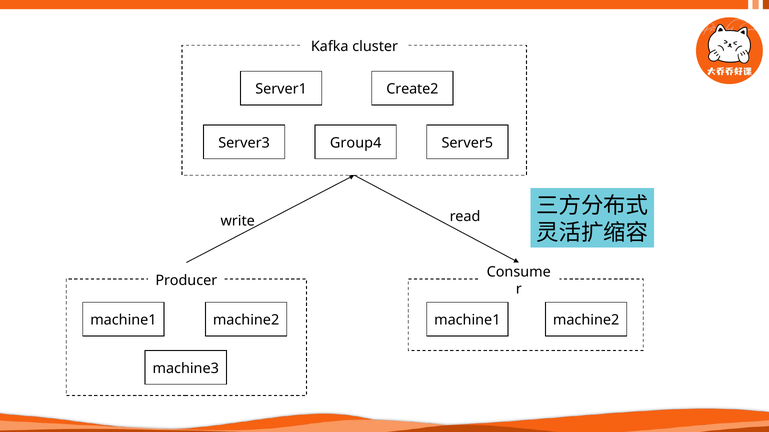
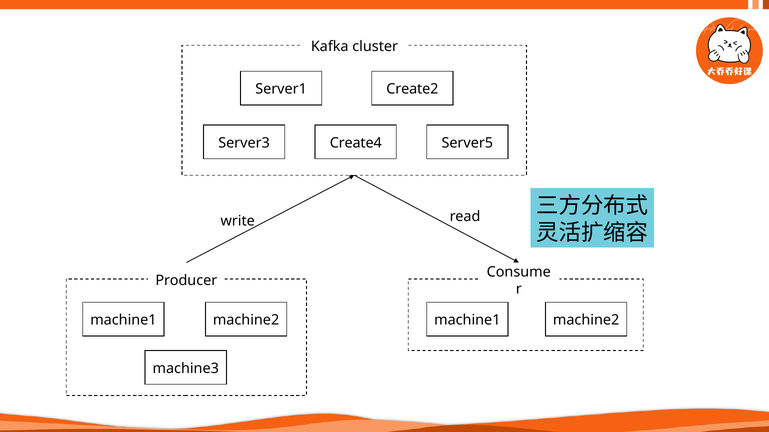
Group4: Group4 -> Create4
